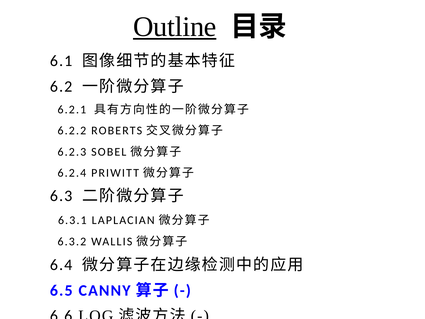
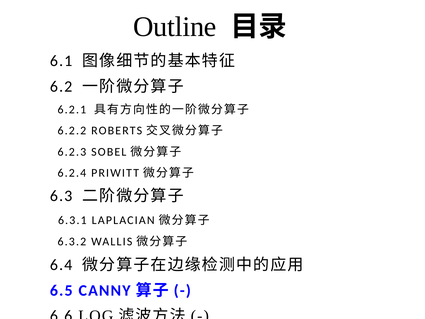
Outline underline: present -> none
